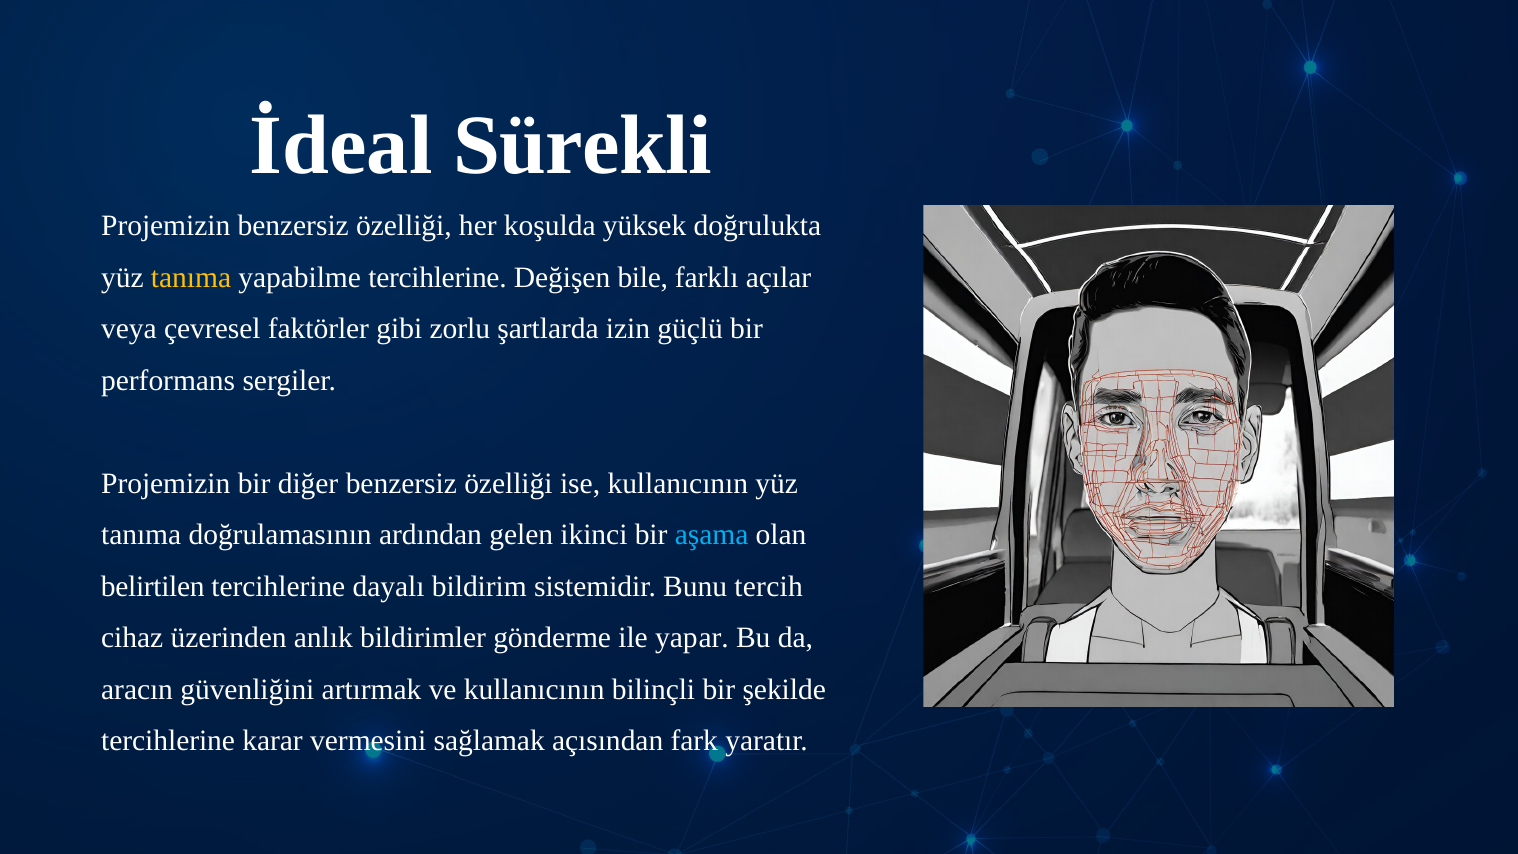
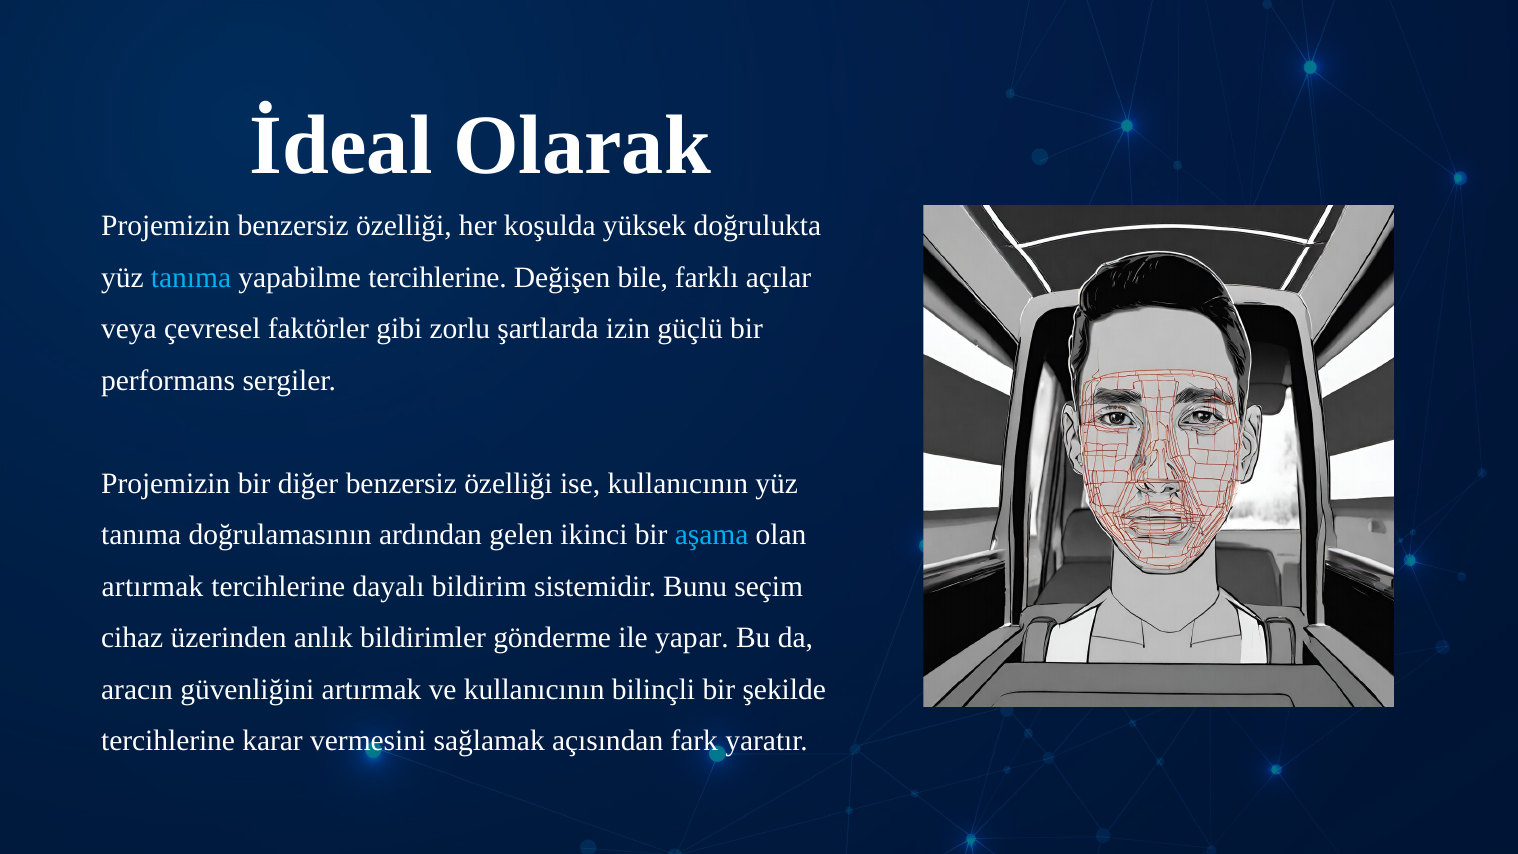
Sürekli: Sürekli -> Olarak
tanıma at (191, 278) colour: yellow -> light blue
belirtilen at (153, 587): belirtilen -> artırmak
tercih: tercih -> seçim
